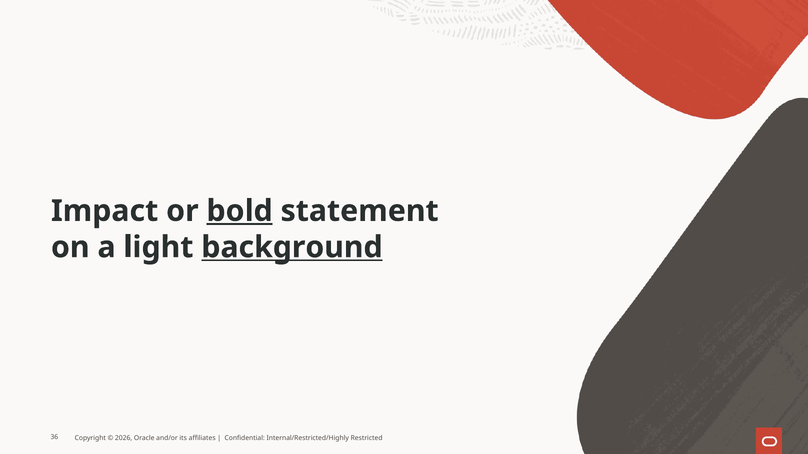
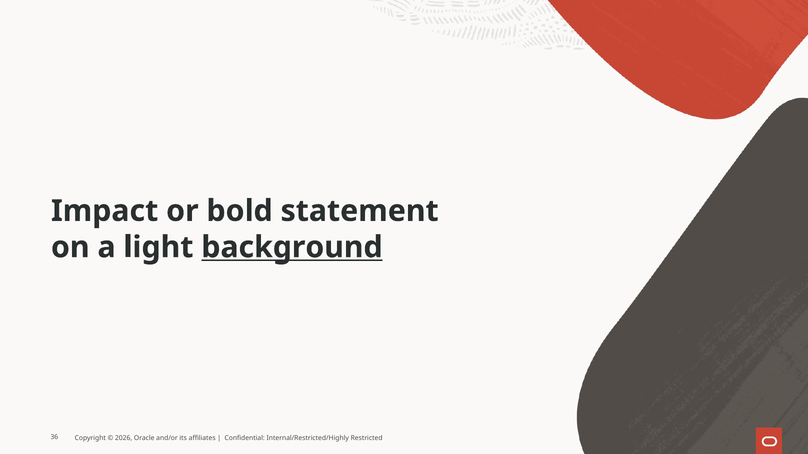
bold underline: present -> none
